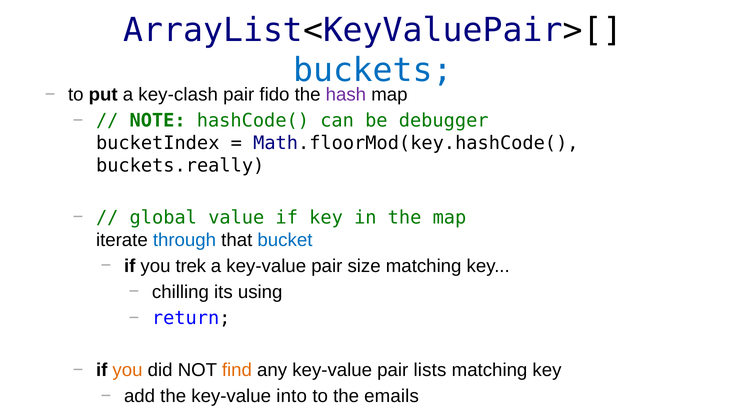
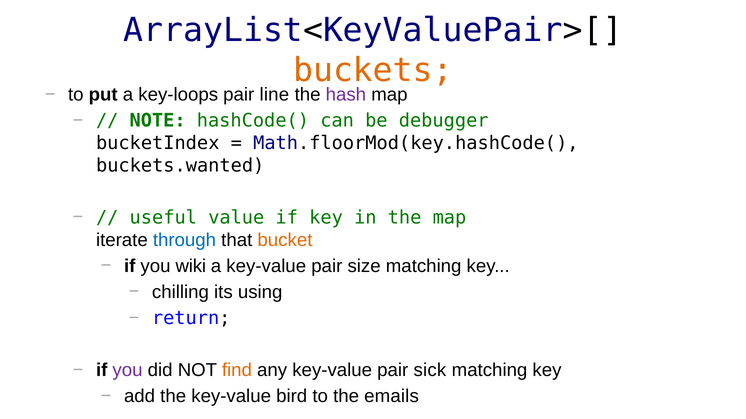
buckets colour: blue -> orange
key-clash: key-clash -> key-loops
fido: fido -> line
buckets.really: buckets.really -> buckets.wanted
global: global -> useful
bucket colour: blue -> orange
trek: trek -> wiki
you at (128, 371) colour: orange -> purple
lists: lists -> sick
into: into -> bird
